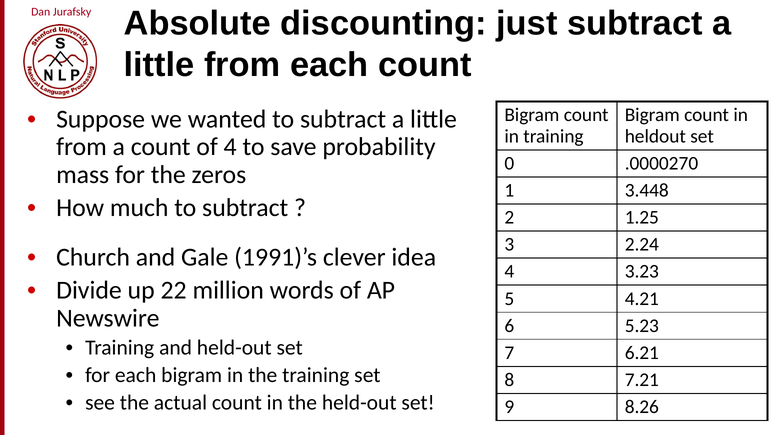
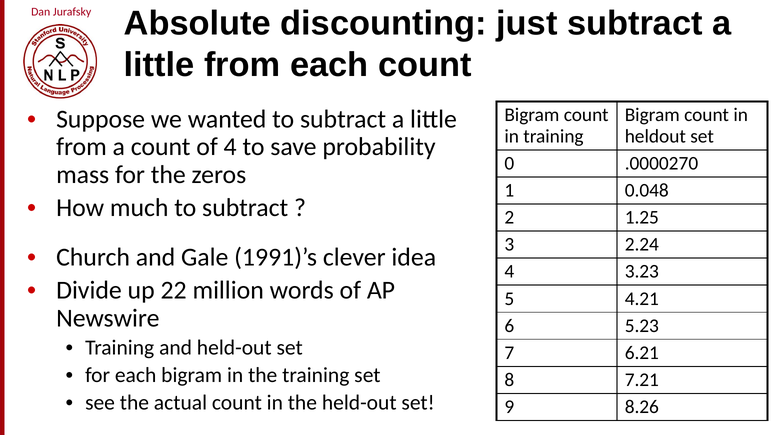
3.448: 3.448 -> 0.048
